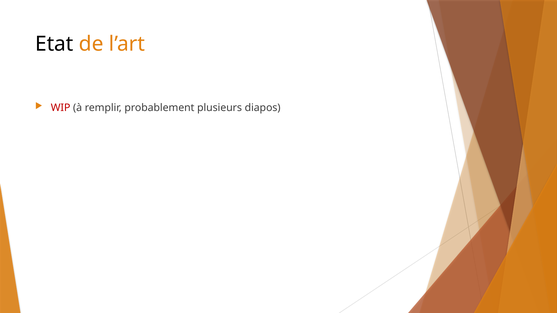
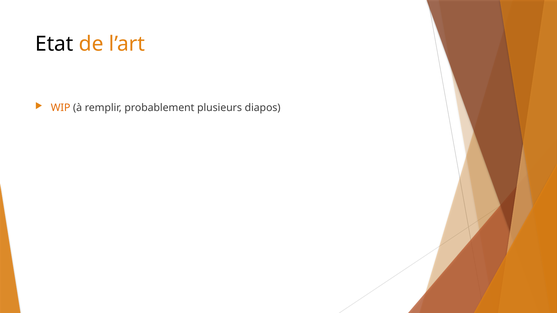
WIP colour: red -> orange
